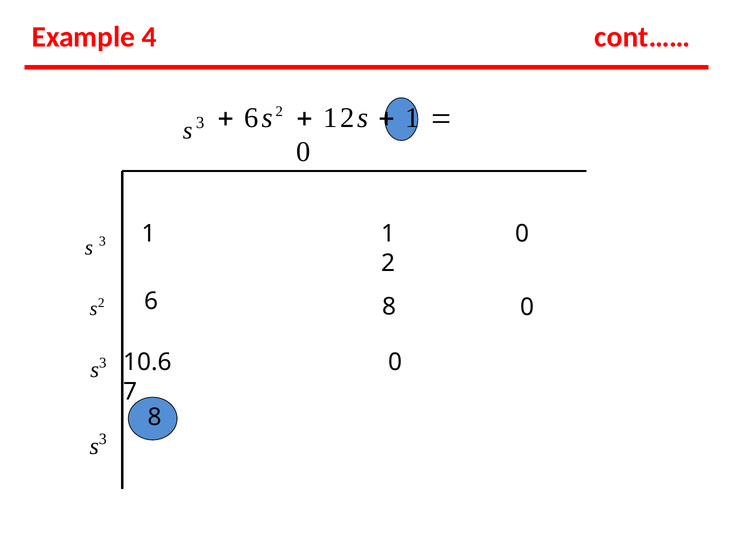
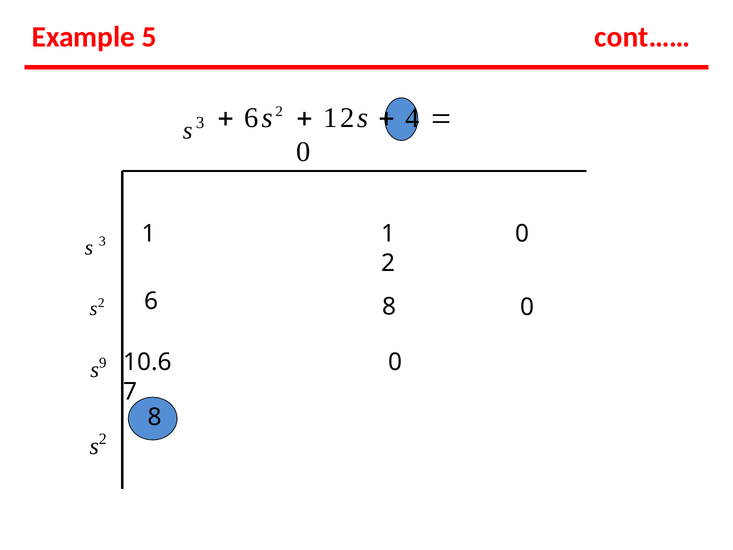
4: 4 -> 5
1 at (413, 118): 1 -> 4
3 at (103, 363): 3 -> 9
3 at (103, 439): 3 -> 2
